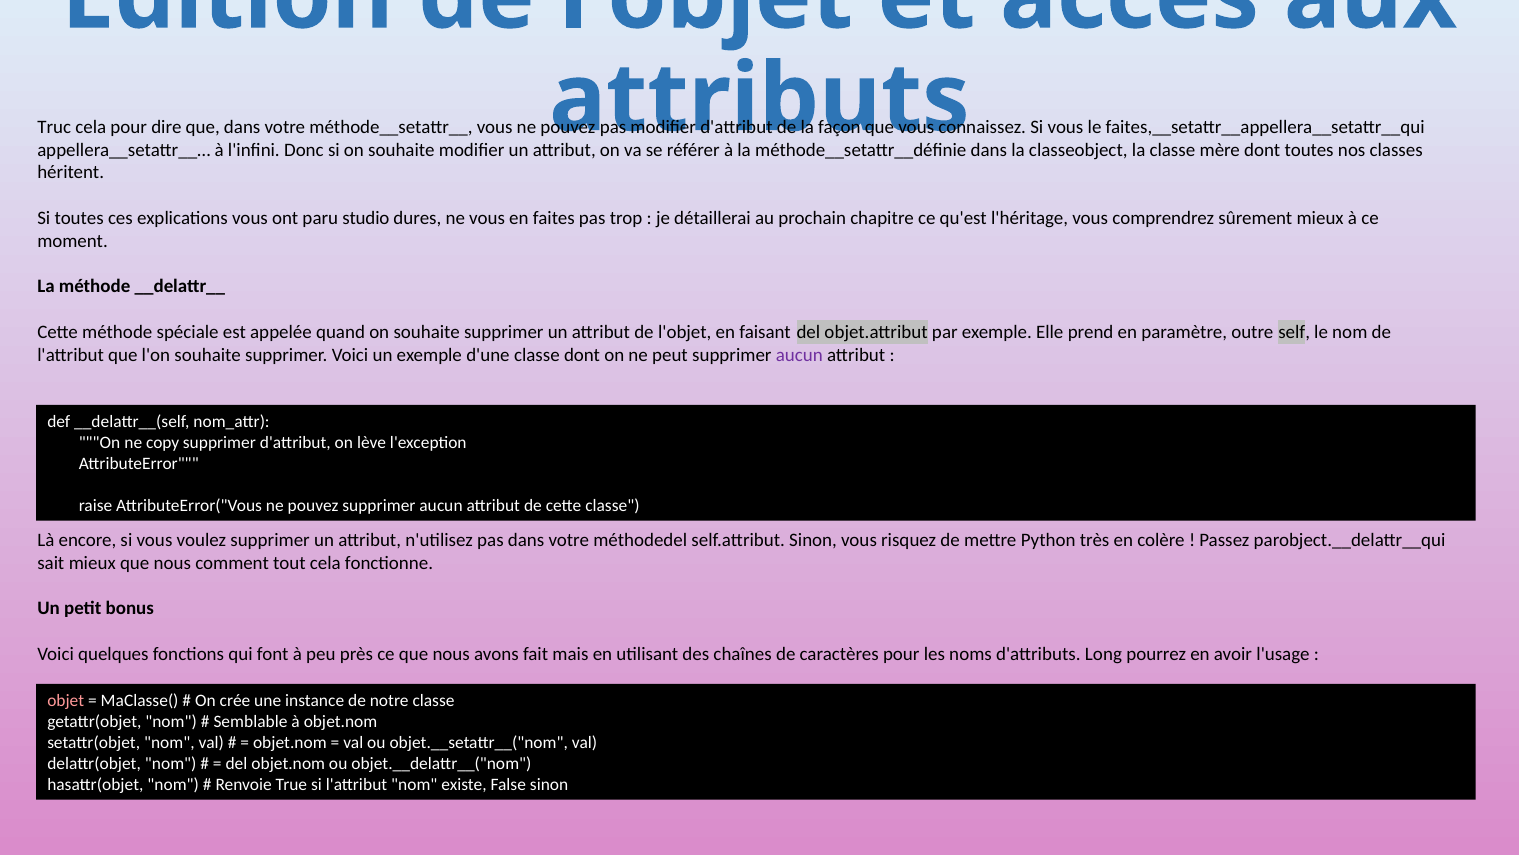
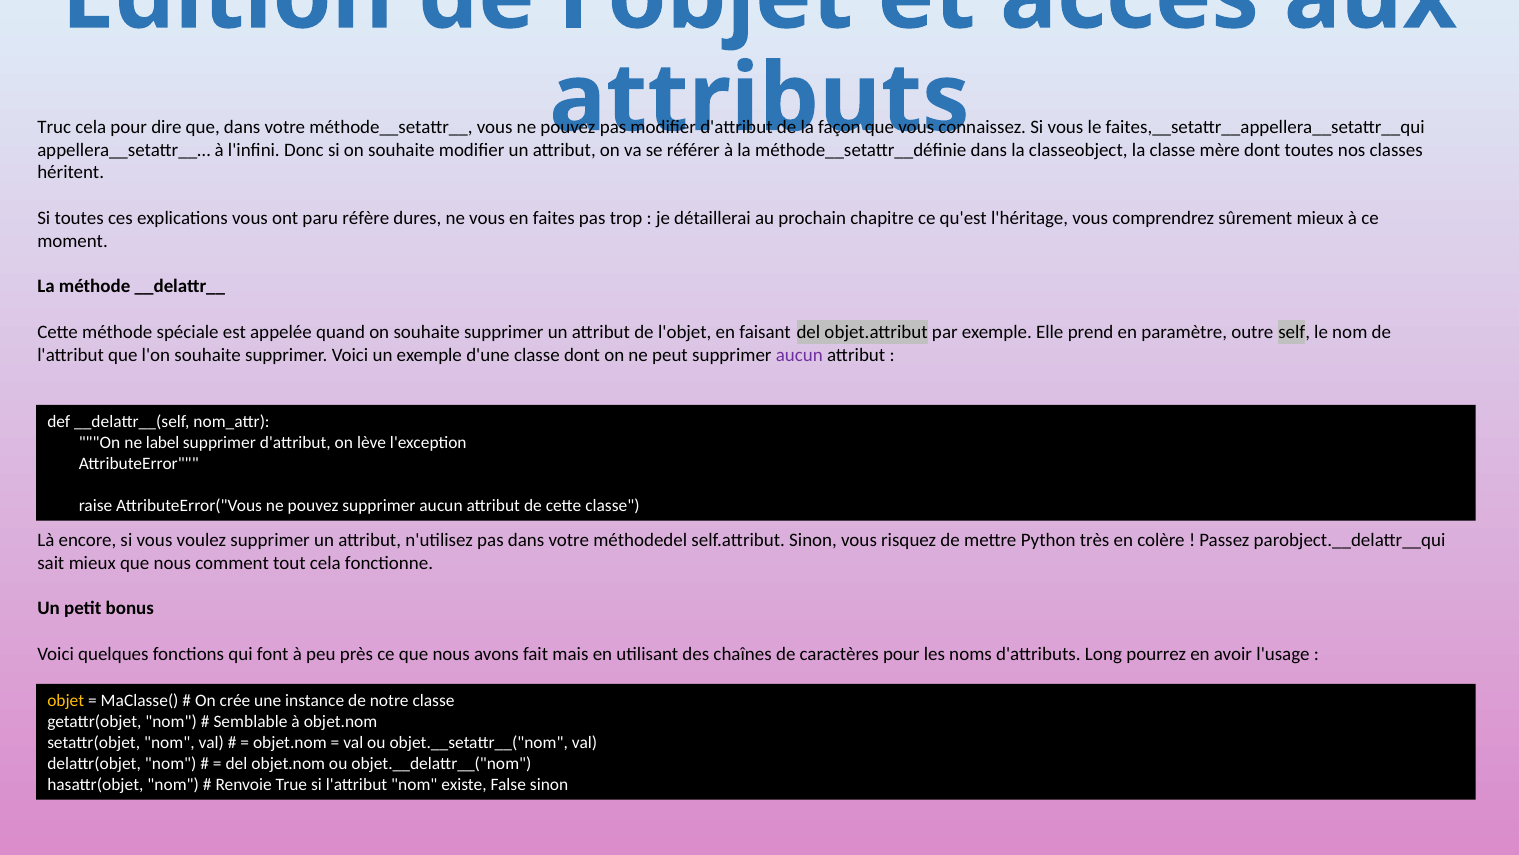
studio: studio -> réfère
copy: copy -> label
objet colour: pink -> yellow
